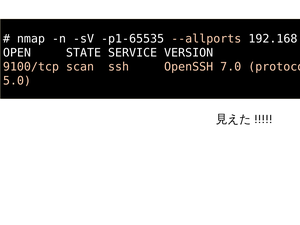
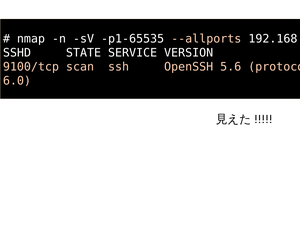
OPEN: OPEN -> SSHD
7.0: 7.0 -> 5.6
5.0: 5.0 -> 6.0
